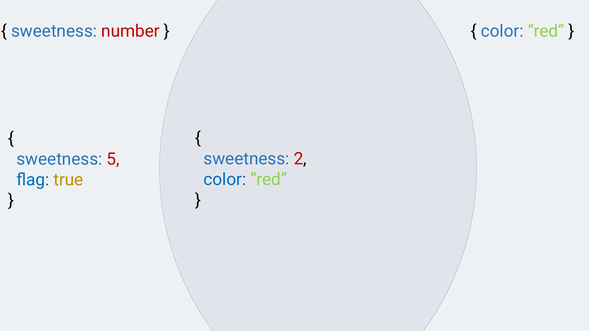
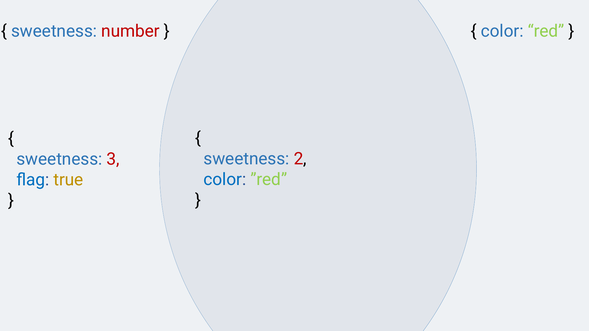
5: 5 -> 3
